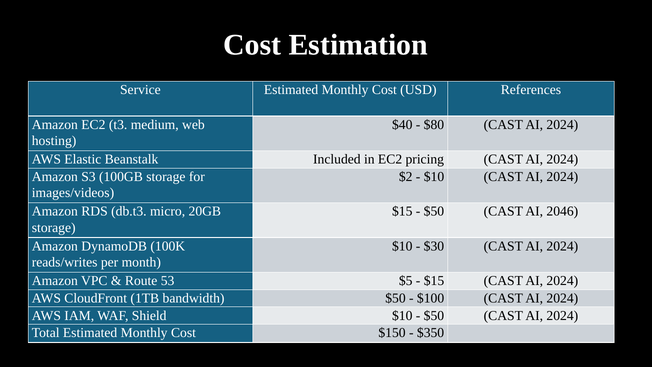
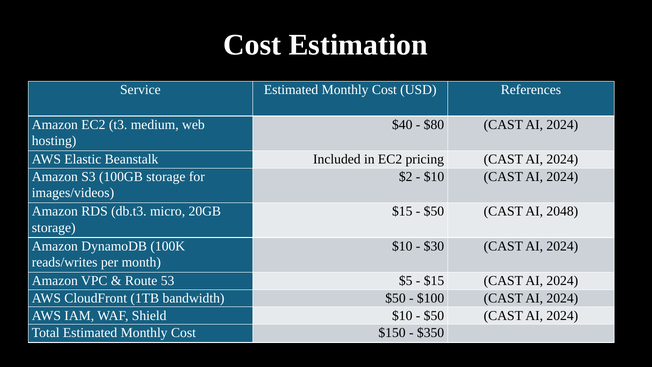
2046: 2046 -> 2048
